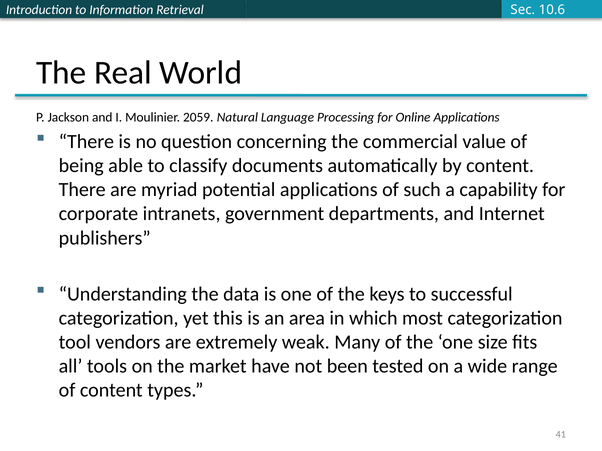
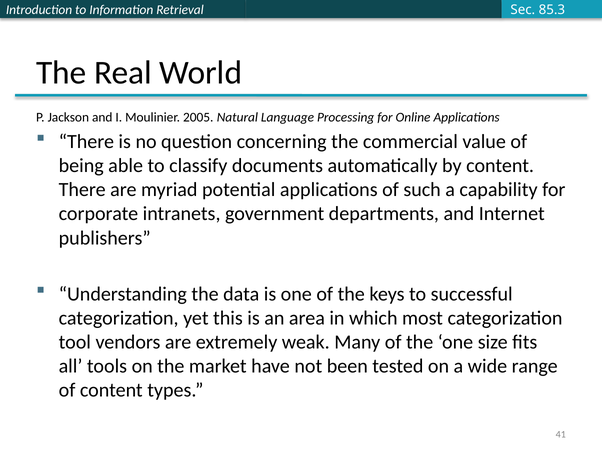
10.6: 10.6 -> 85.3
2059: 2059 -> 2005
